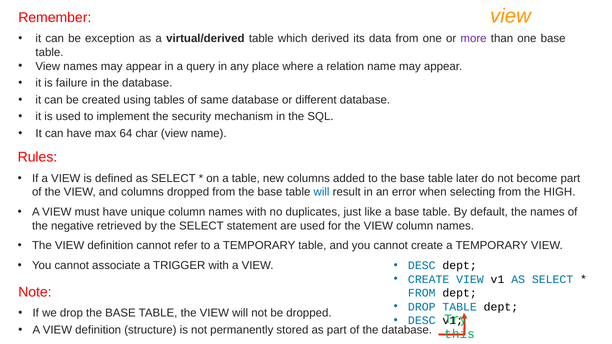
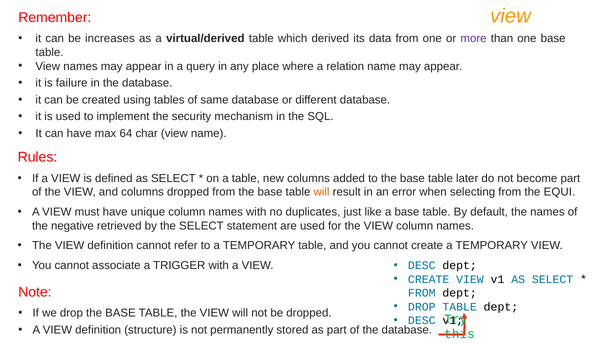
exception: exception -> increases
will at (322, 192) colour: blue -> orange
HIGH: HIGH -> EQUI
